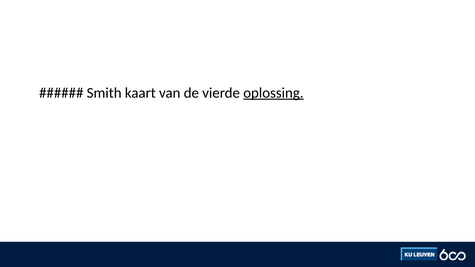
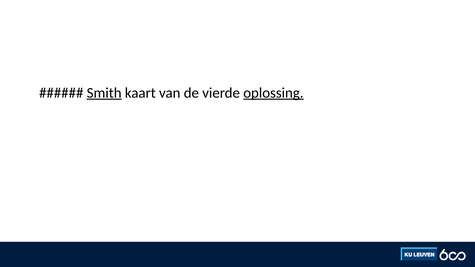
Smith underline: none -> present
